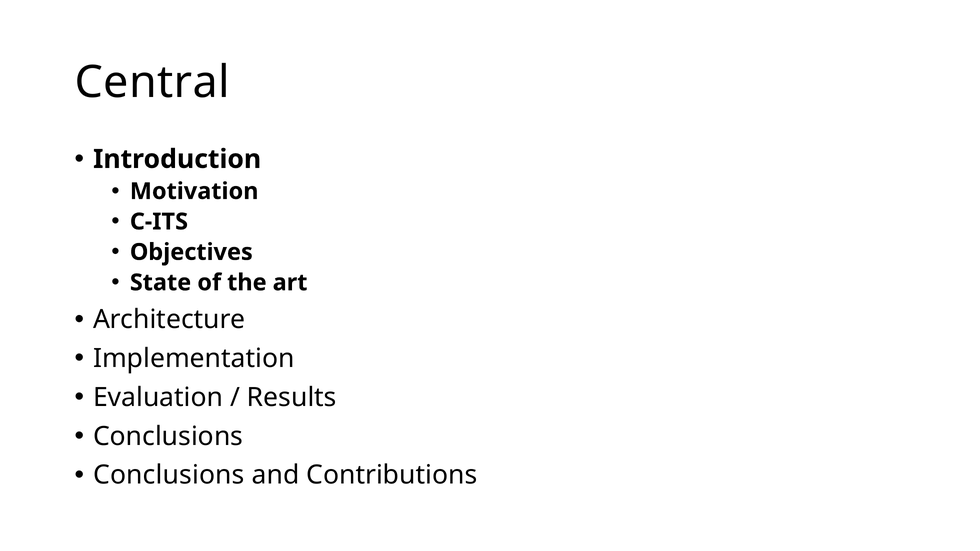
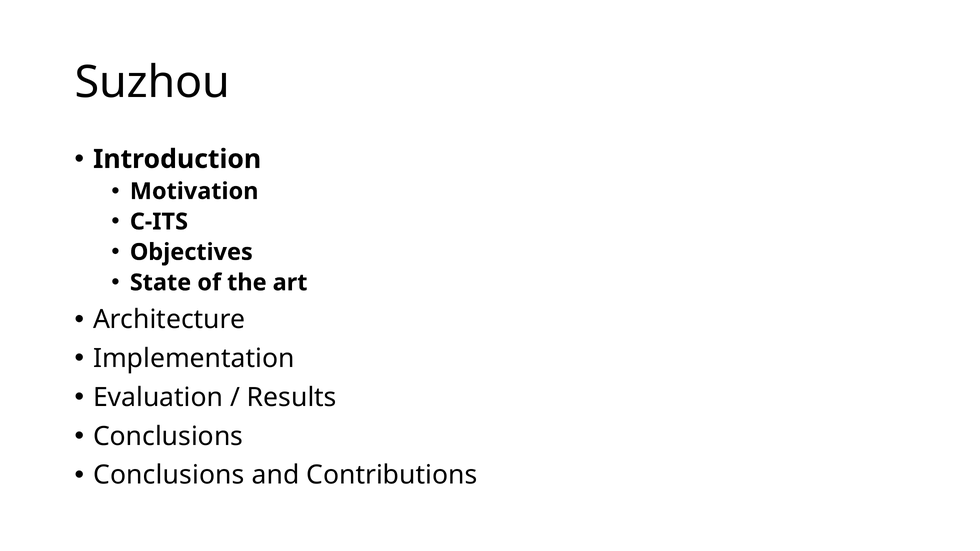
Central: Central -> Suzhou
